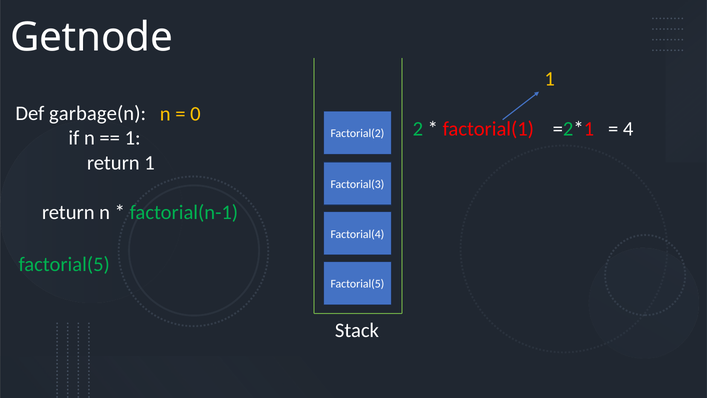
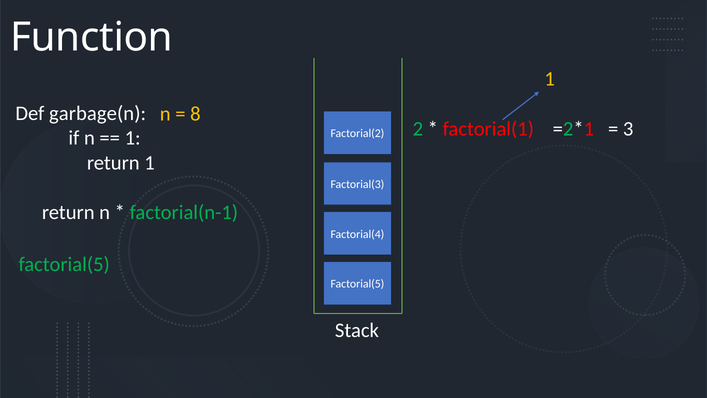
Getnode: Getnode -> Function
0: 0 -> 8
4: 4 -> 3
